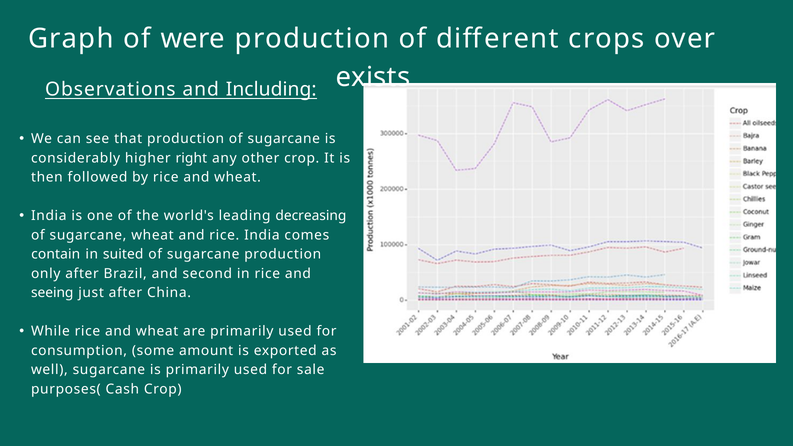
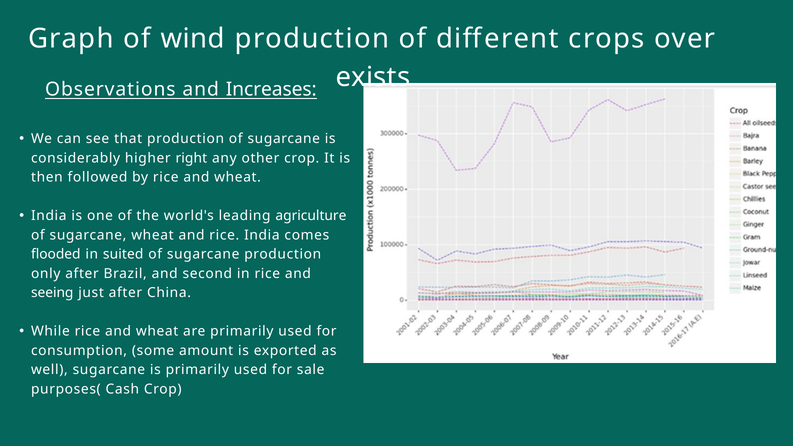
were: were -> wind
Including: Including -> Increases
decreasing: decreasing -> agriculture
contain: contain -> flooded
